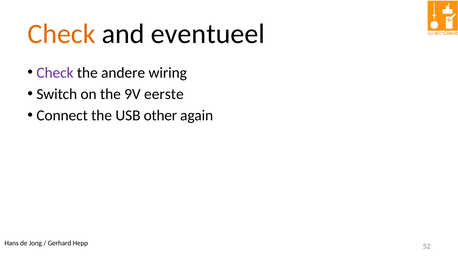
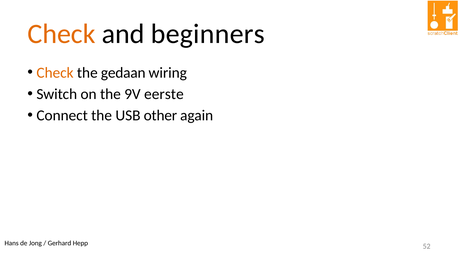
eventueel: eventueel -> beginners
Check at (55, 73) colour: purple -> orange
andere: andere -> gedaan
